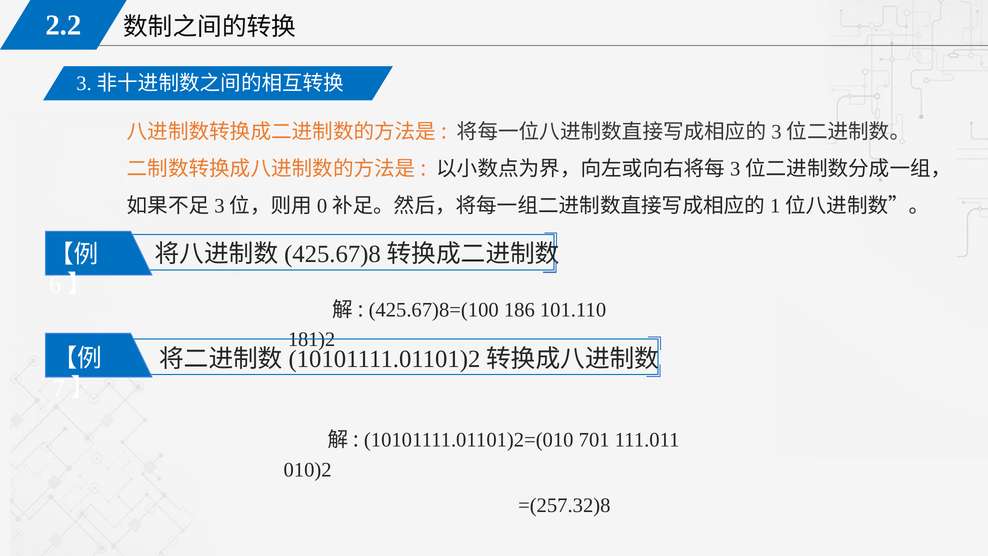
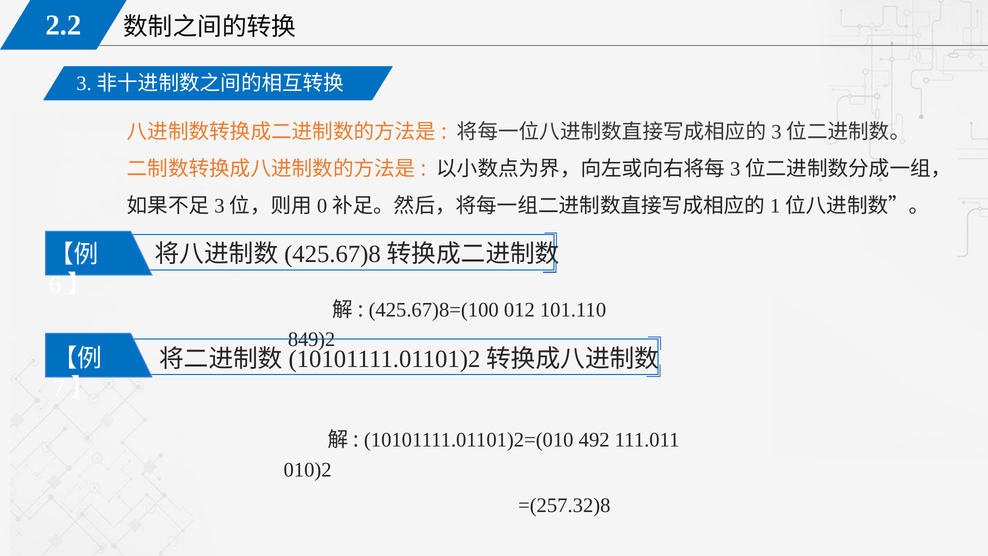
186: 186 -> 012
181)2: 181)2 -> 849)2
701: 701 -> 492
